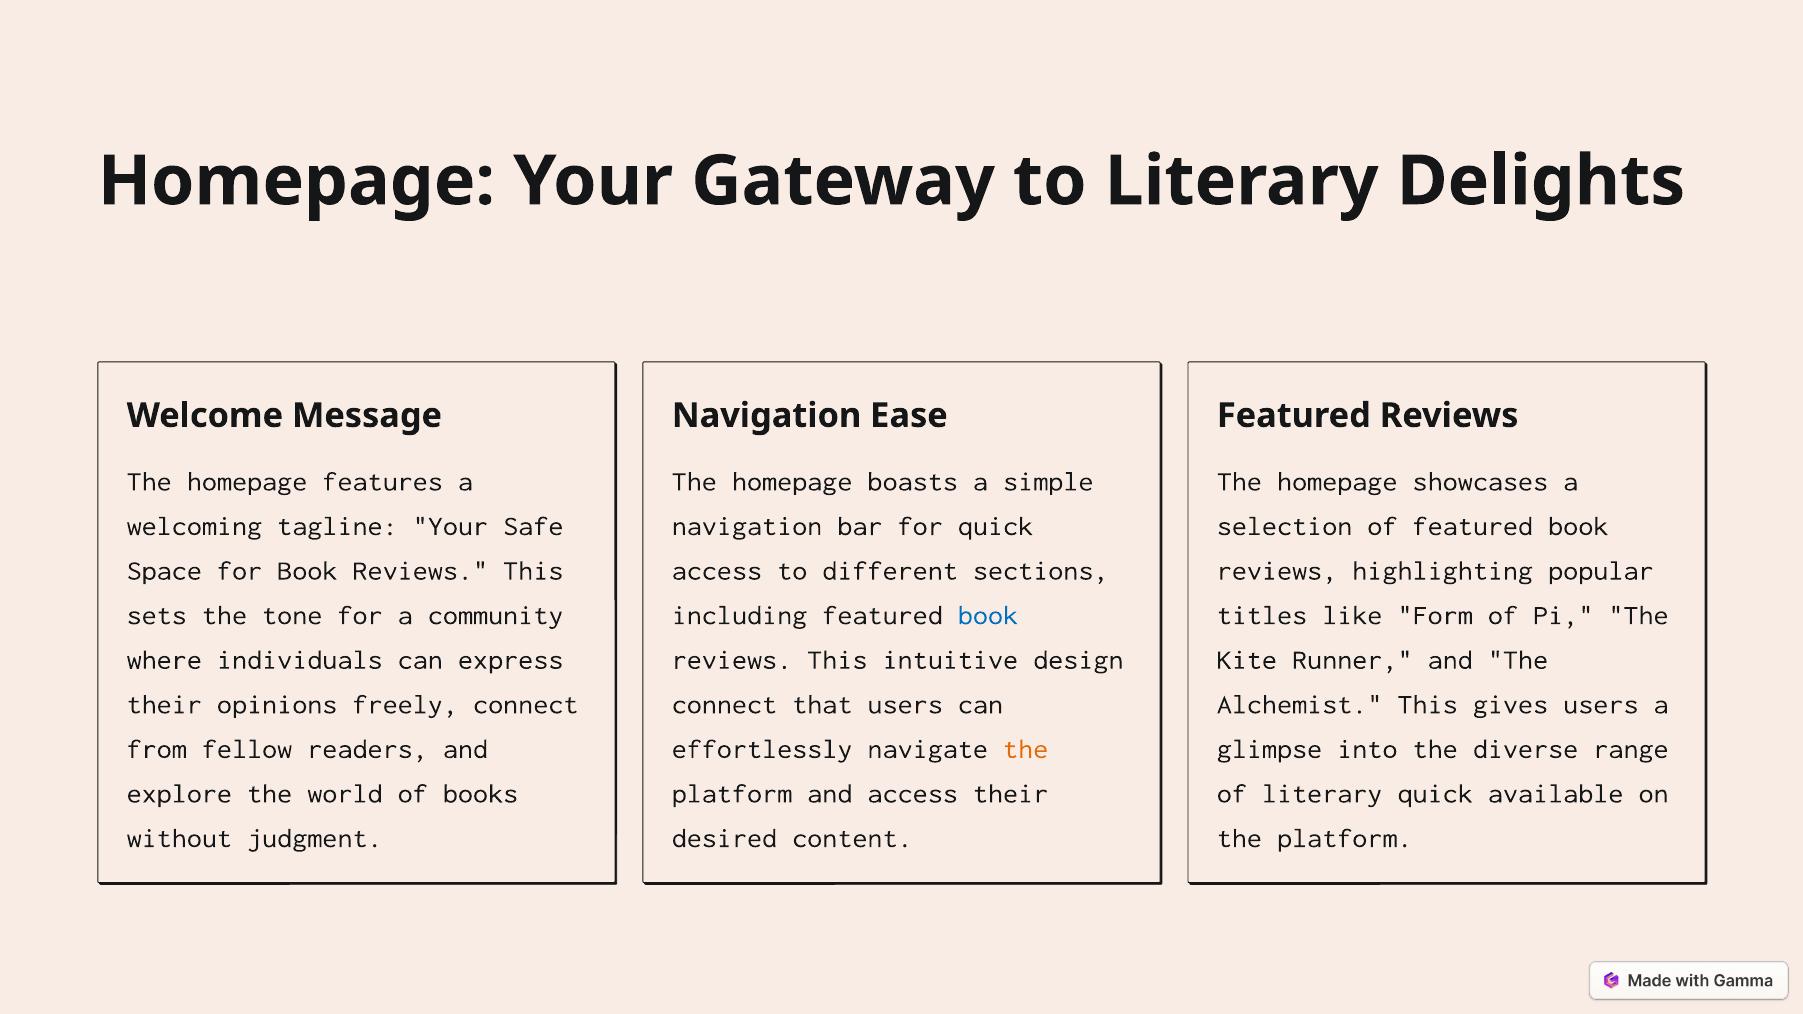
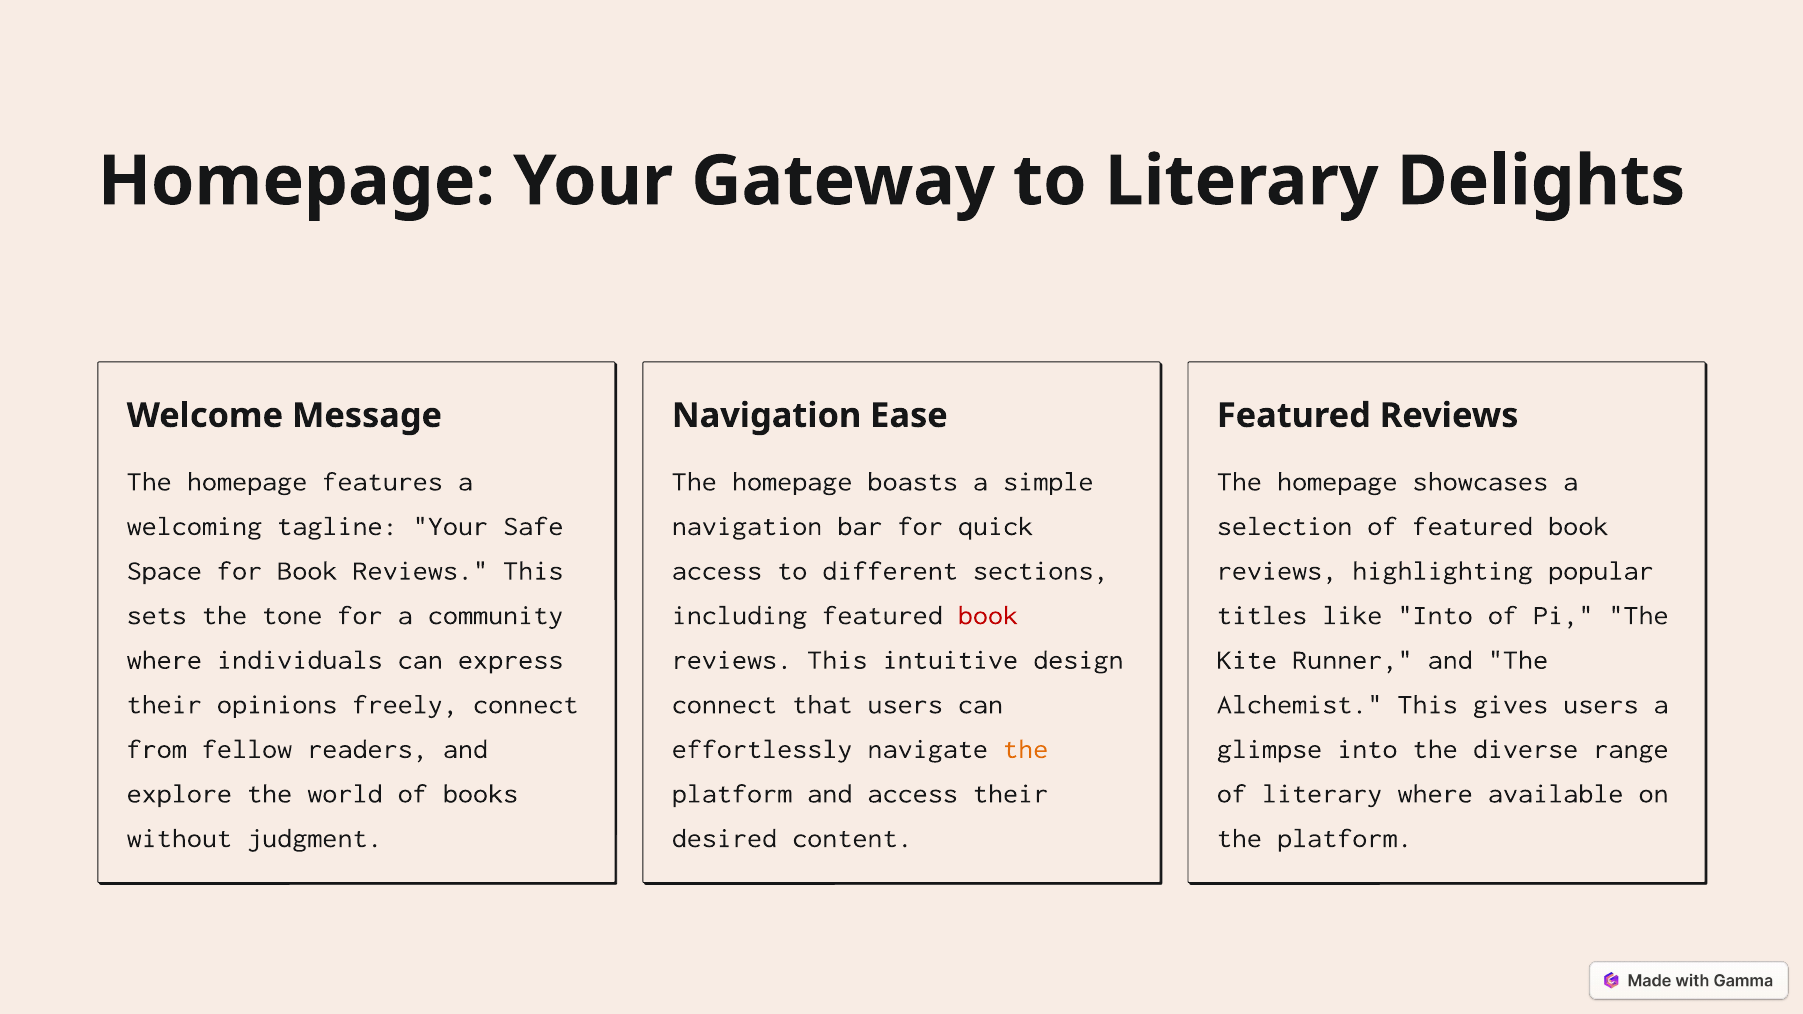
book at (988, 615) colour: blue -> red
like Form: Form -> Into
literary quick: quick -> where
